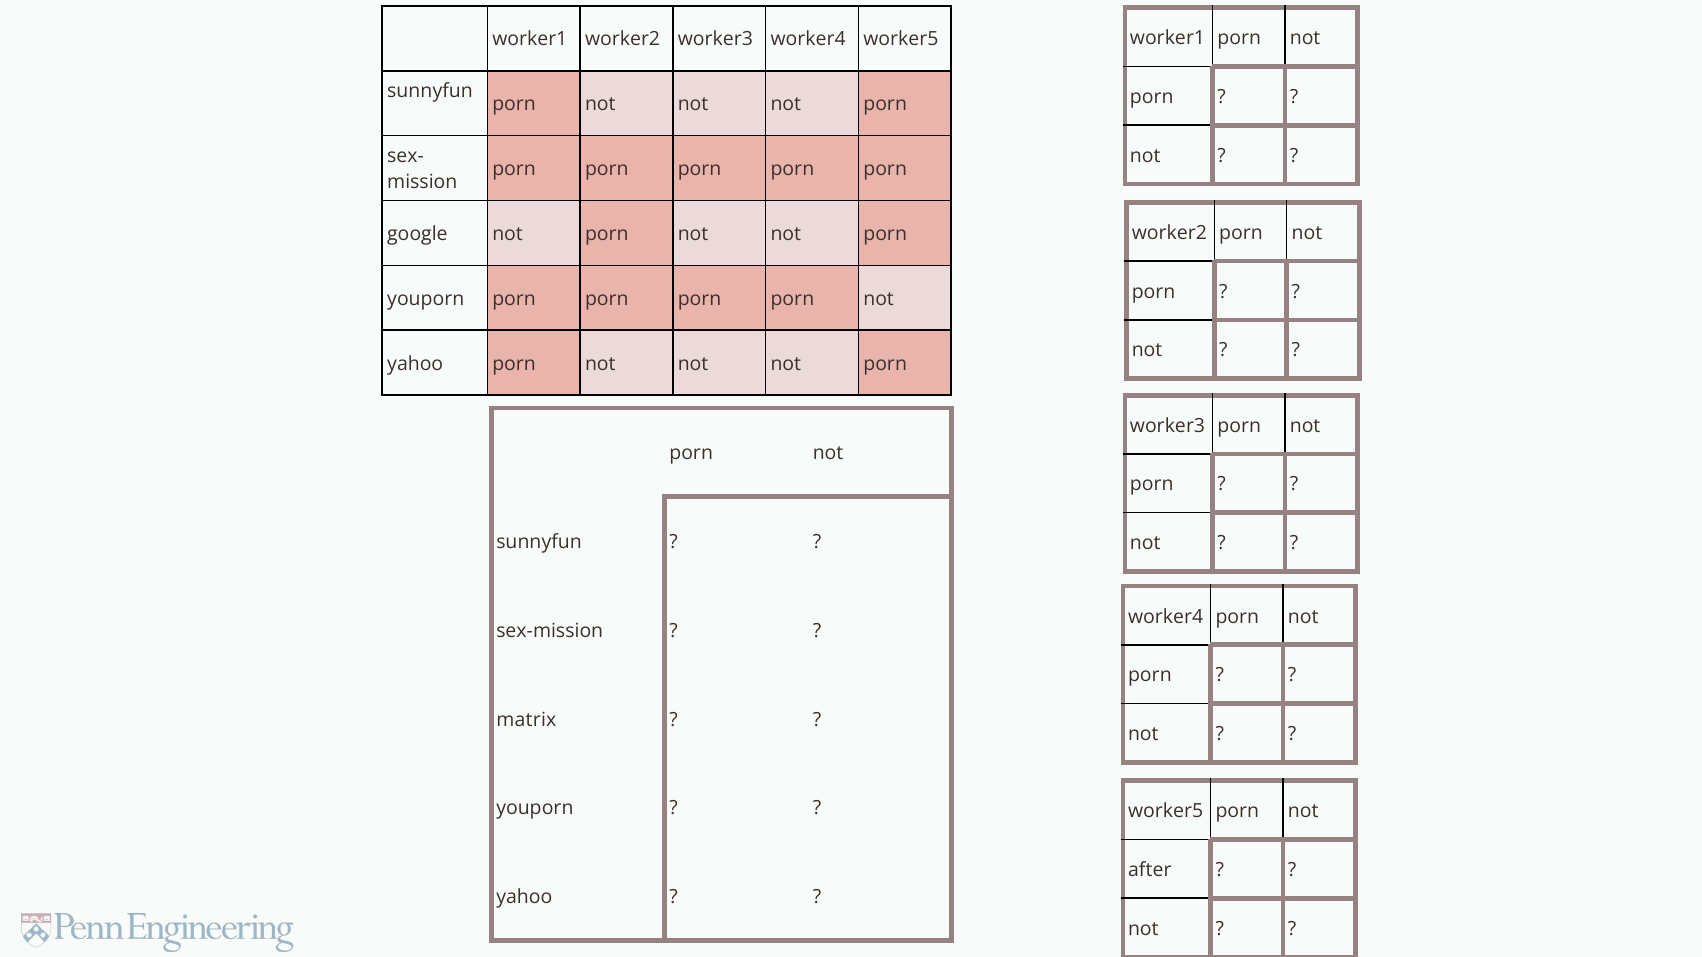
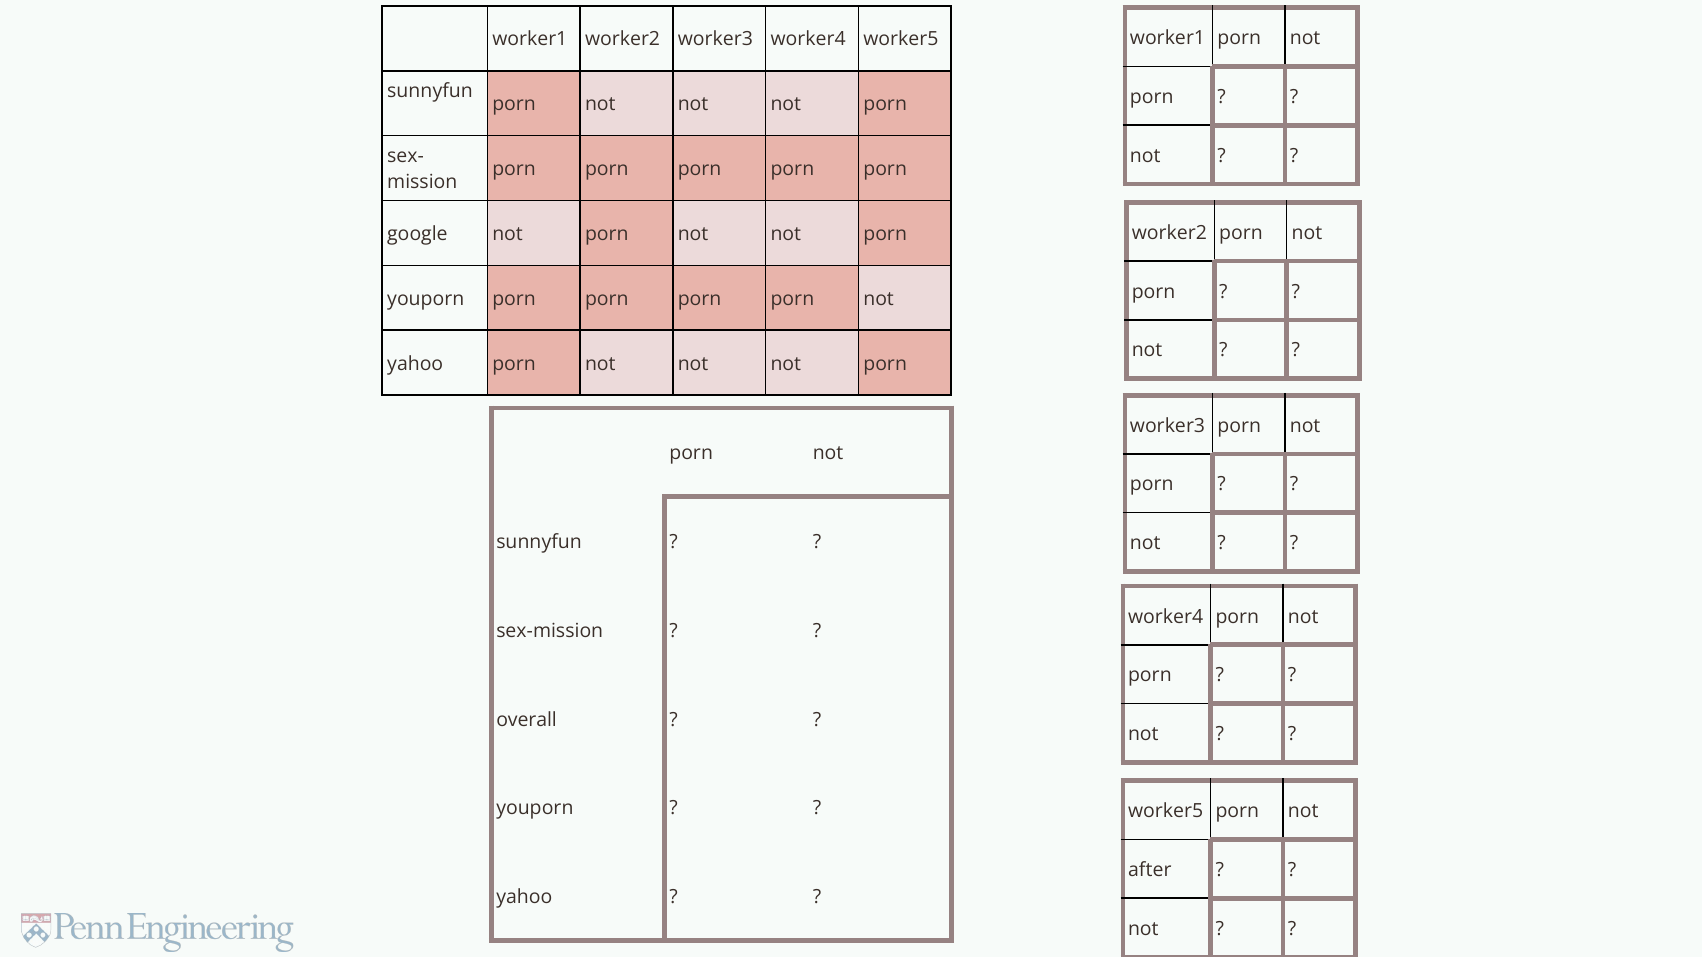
matrix: matrix -> overall
